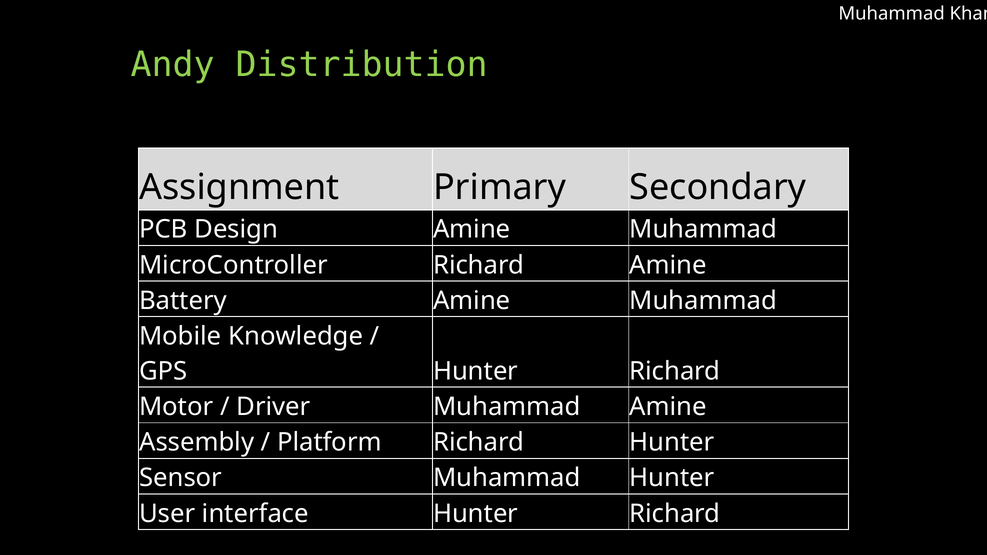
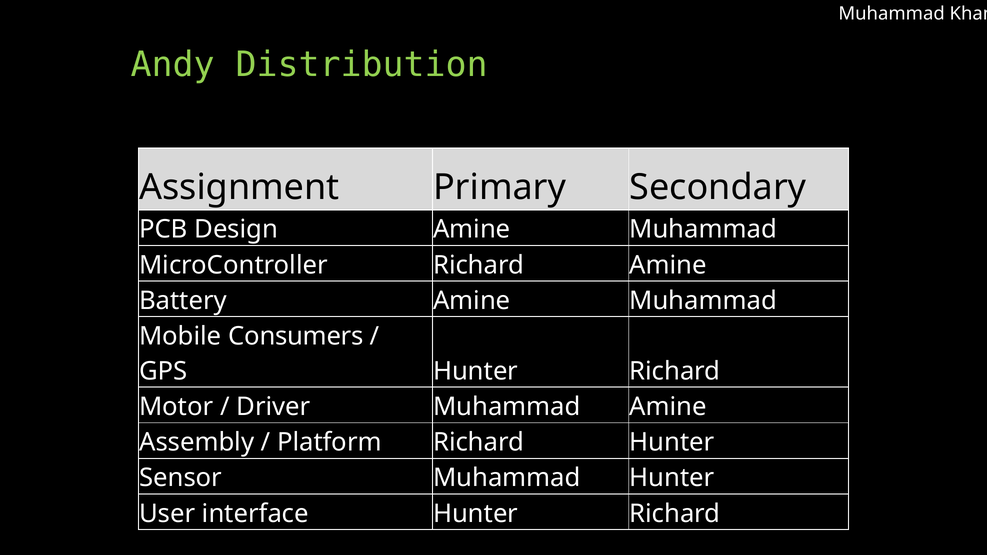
Knowledge: Knowledge -> Consumers
